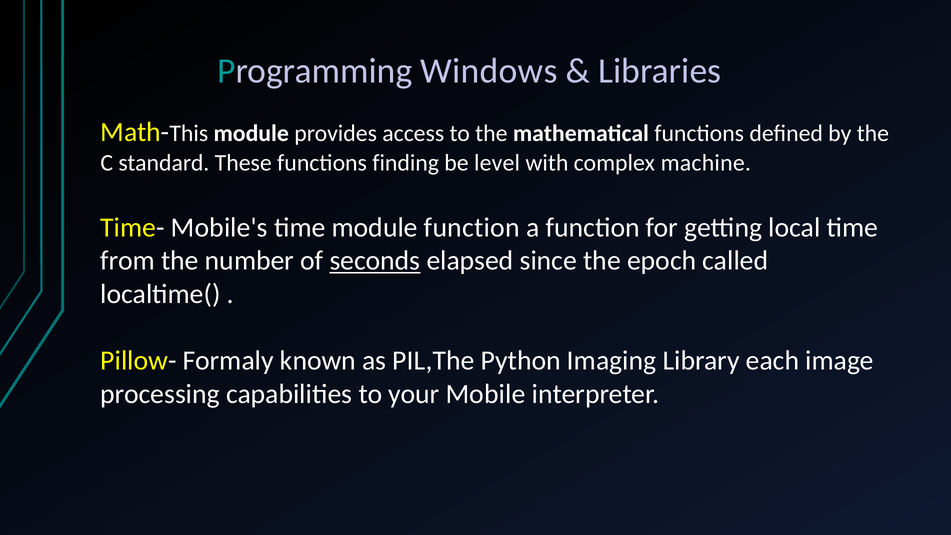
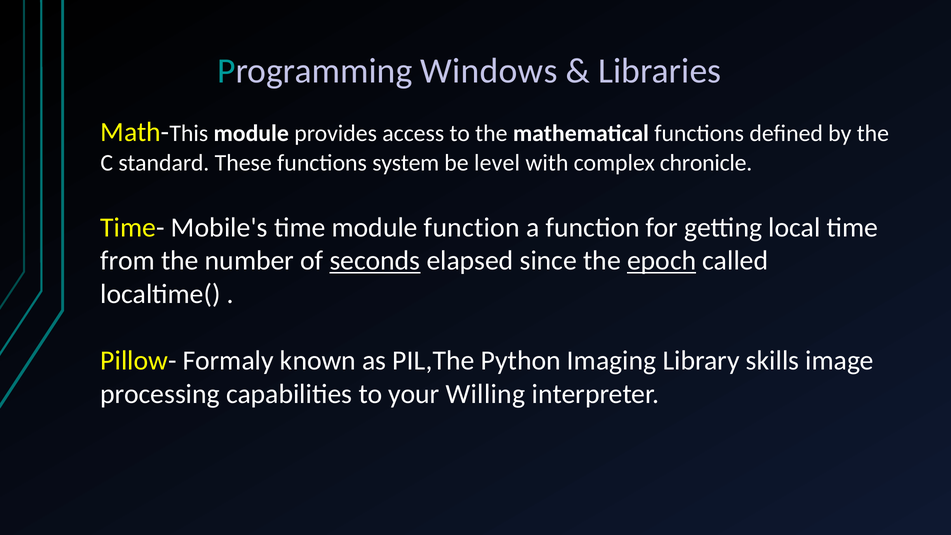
finding: finding -> system
machine: machine -> chronicle
epoch underline: none -> present
each: each -> skills
Mobile: Mobile -> Willing
